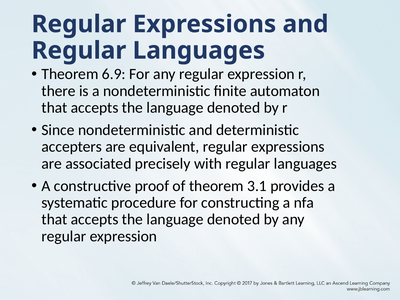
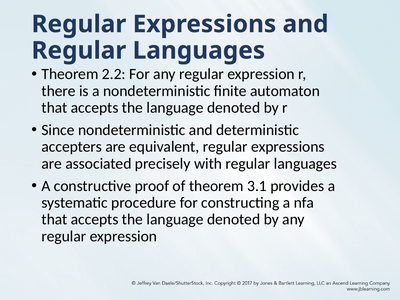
6.9: 6.9 -> 2.2
